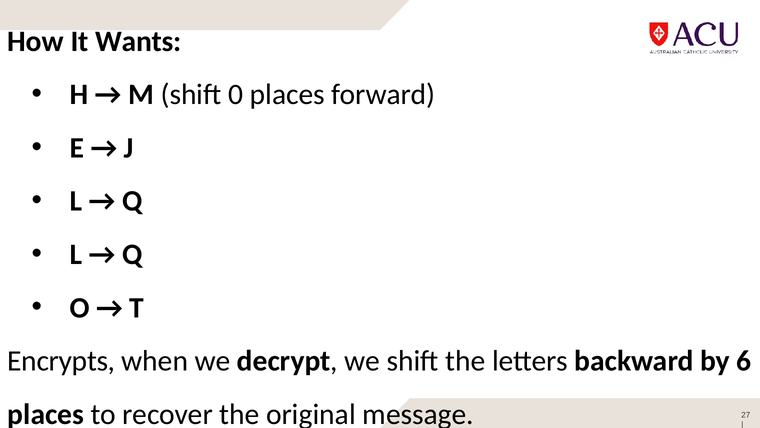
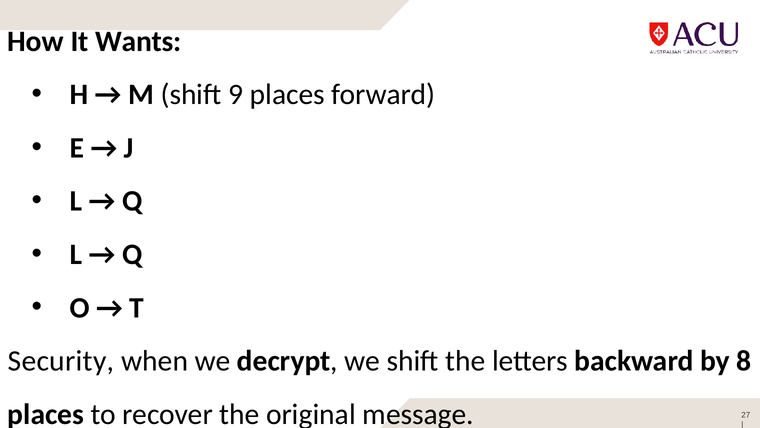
0: 0 -> 9
Encrypts: Encrypts -> Security
6: 6 -> 8
